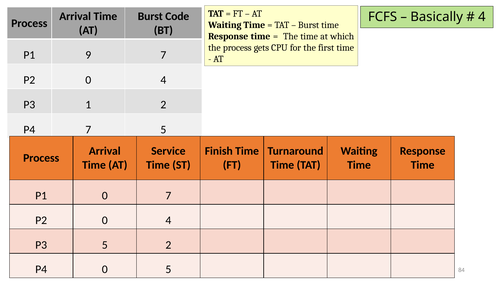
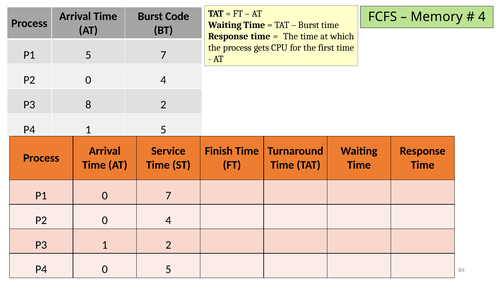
Basically: Basically -> Memory
P1 9: 9 -> 5
1: 1 -> 8
P4 7: 7 -> 1
P3 5: 5 -> 1
